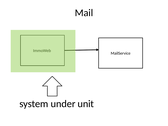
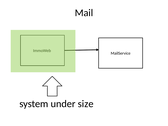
unit: unit -> size
